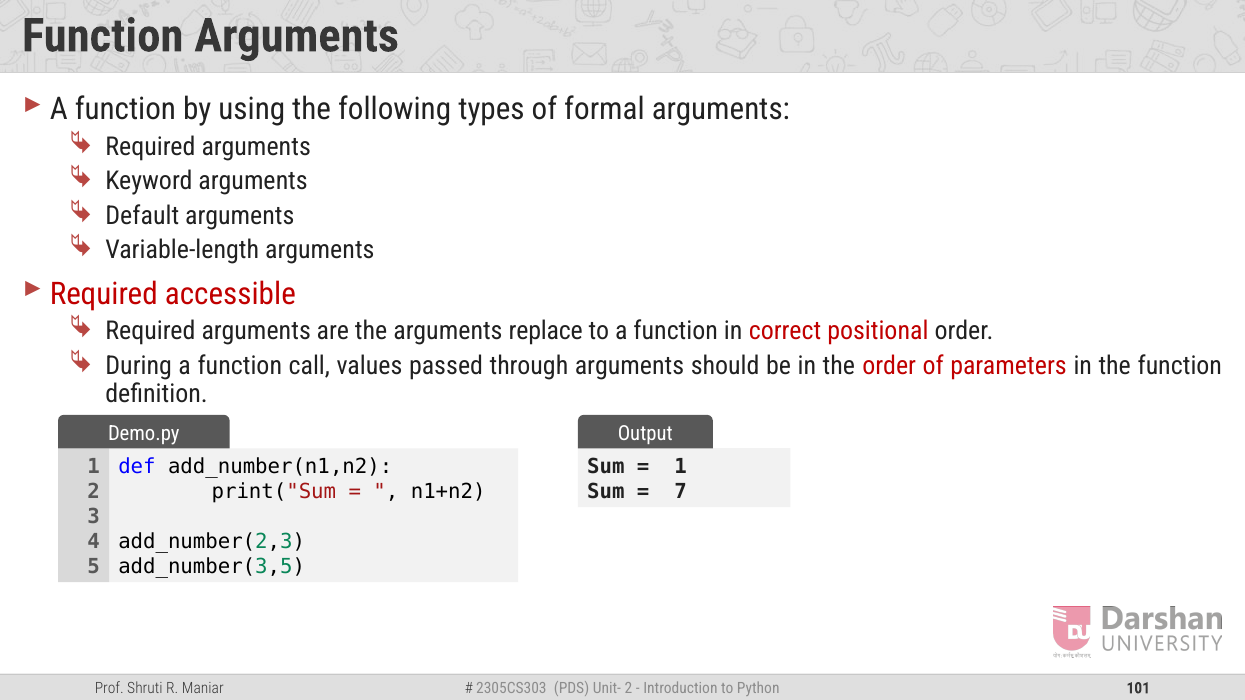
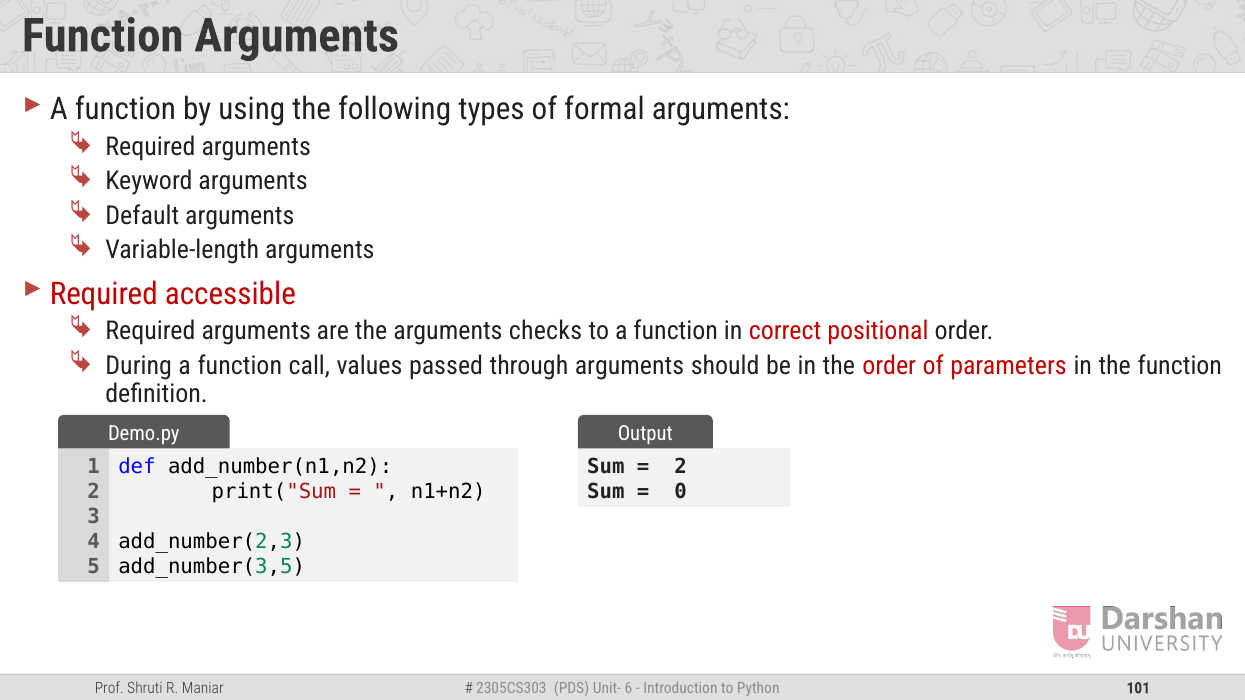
replace: replace -> checks
1 at (681, 467): 1 -> 2
7: 7 -> 0
2 at (628, 688): 2 -> 6
